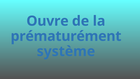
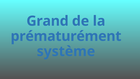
Ouvre: Ouvre -> Grand
